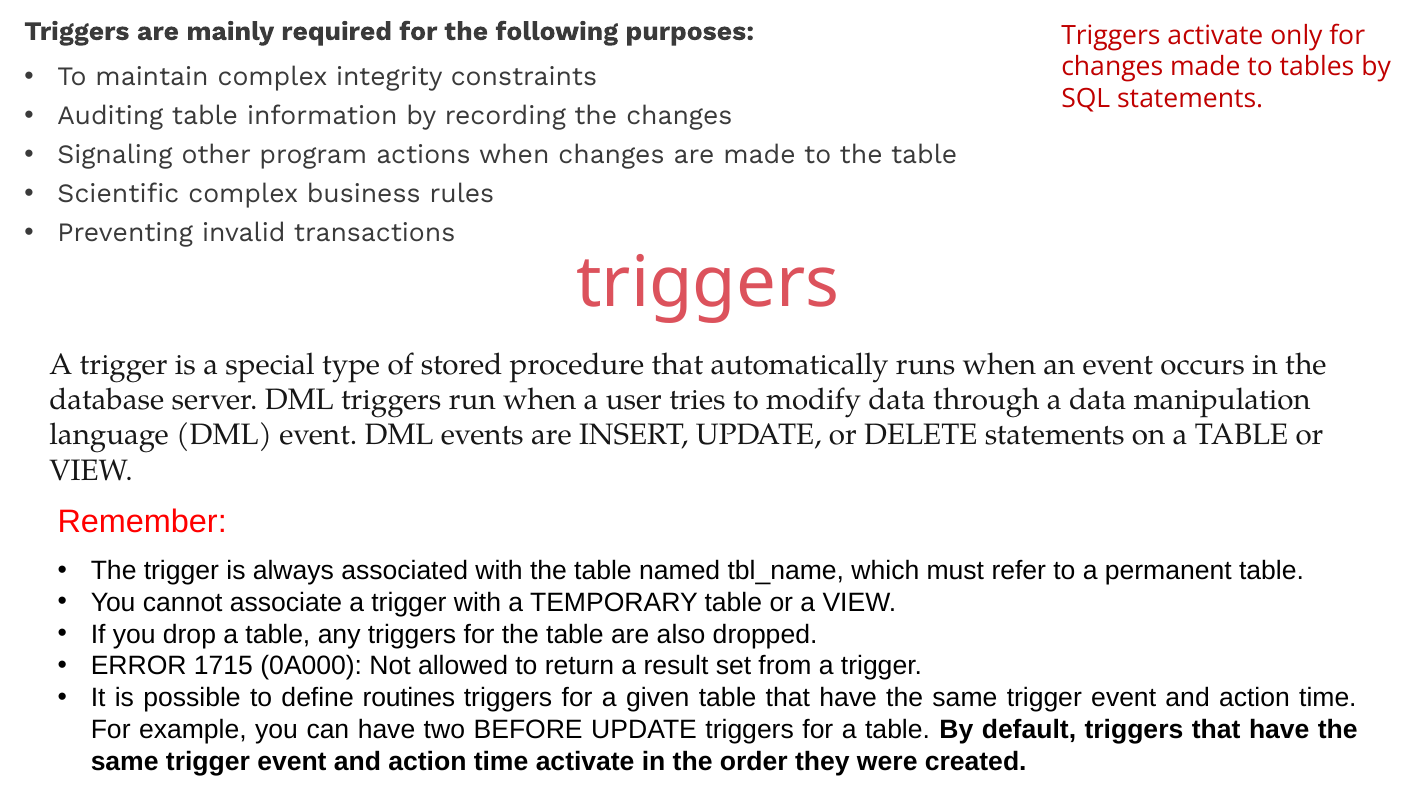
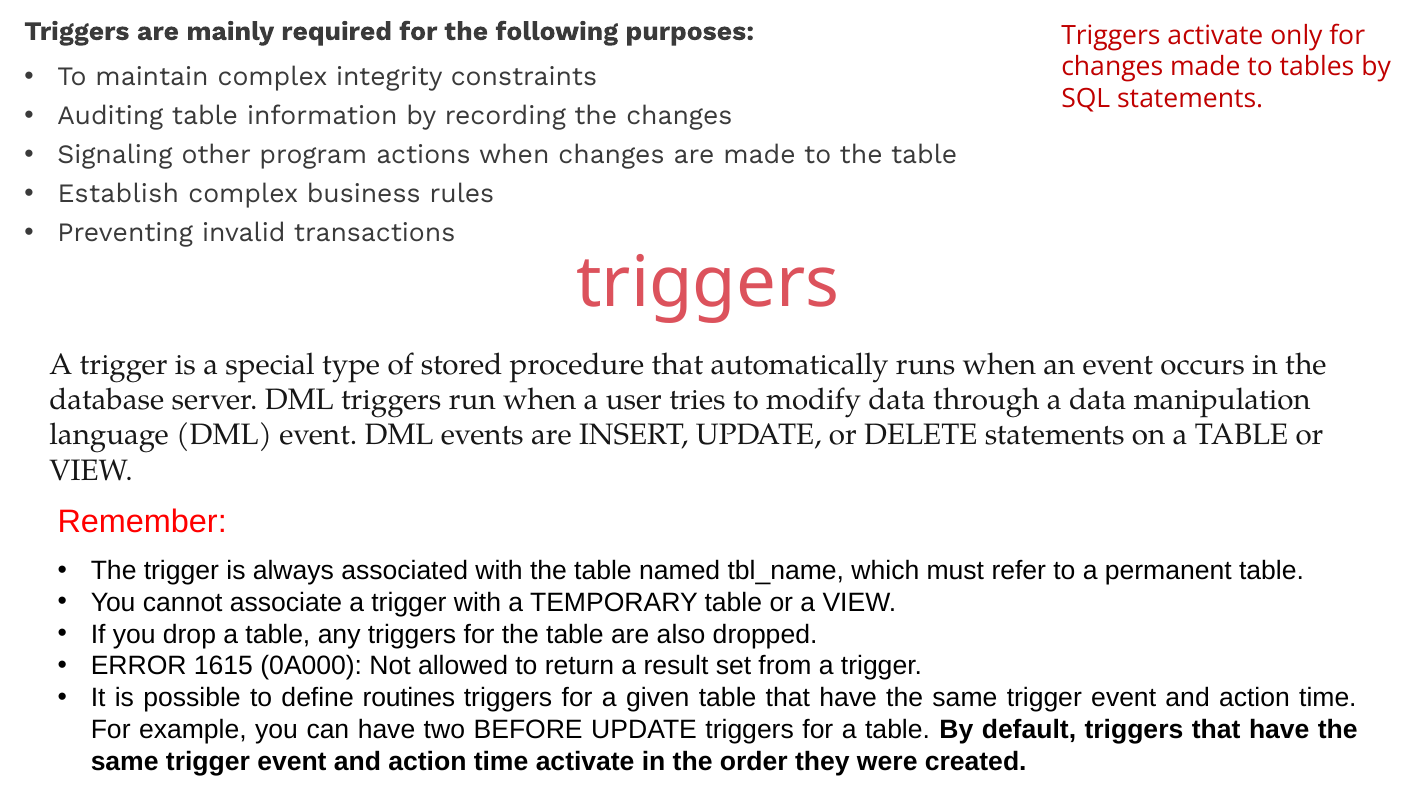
Scientific: Scientific -> Establish
1715: 1715 -> 1615
